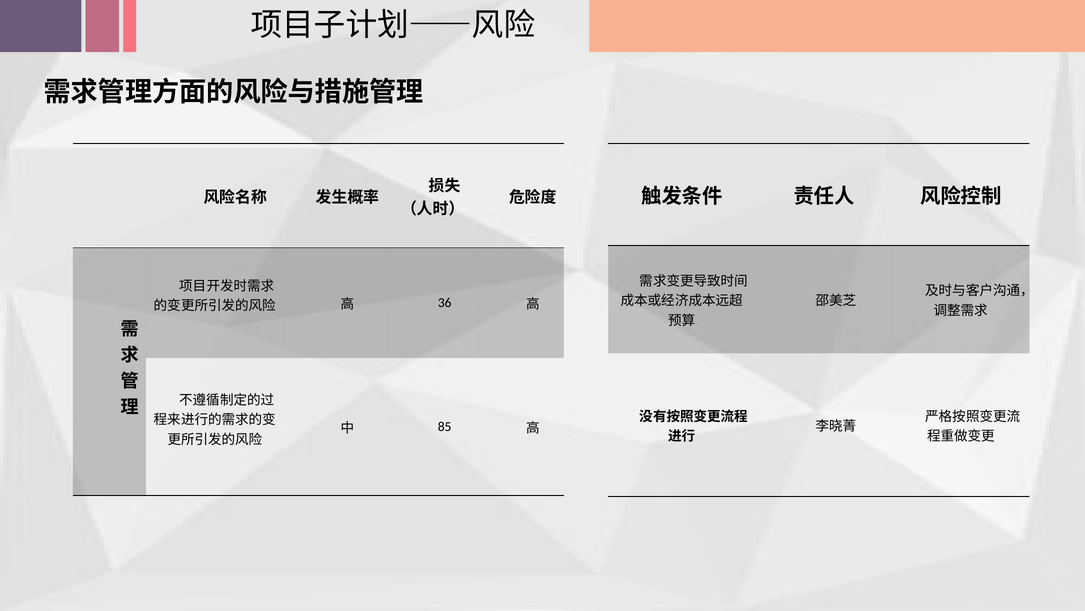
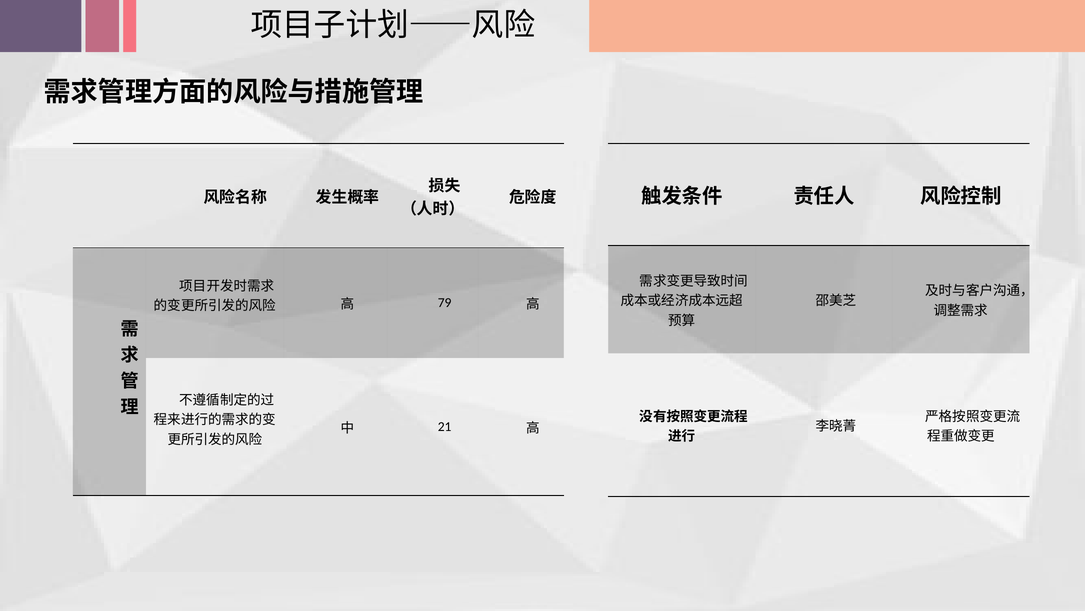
36: 36 -> 79
85: 85 -> 21
